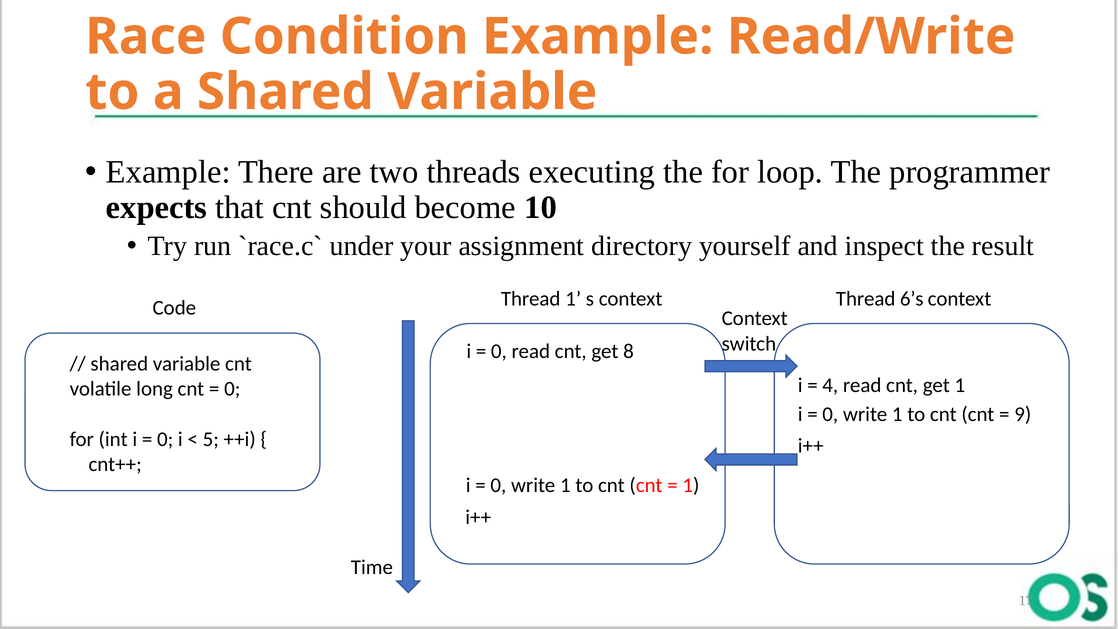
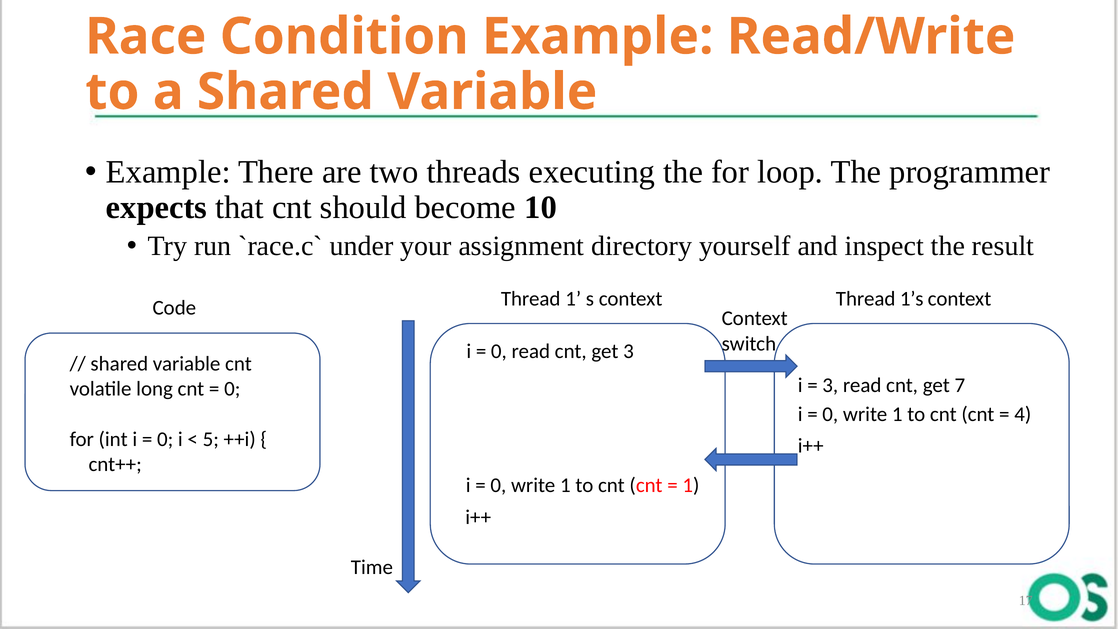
6’s: 6’s -> 1’s
get 8: 8 -> 3
4 at (830, 385): 4 -> 3
get 1: 1 -> 7
9: 9 -> 4
